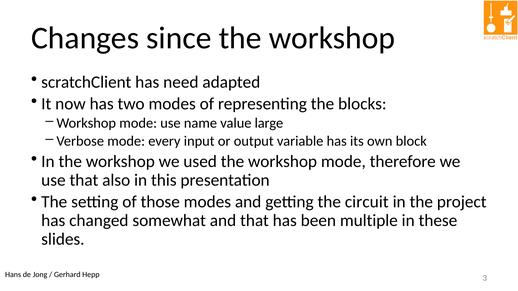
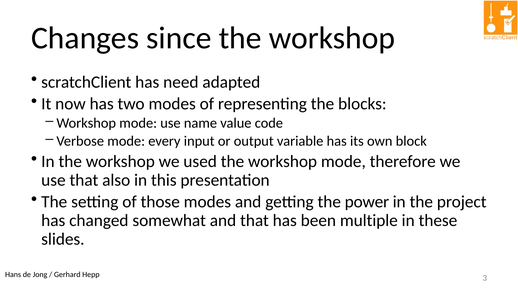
large: large -> code
circuit: circuit -> power
